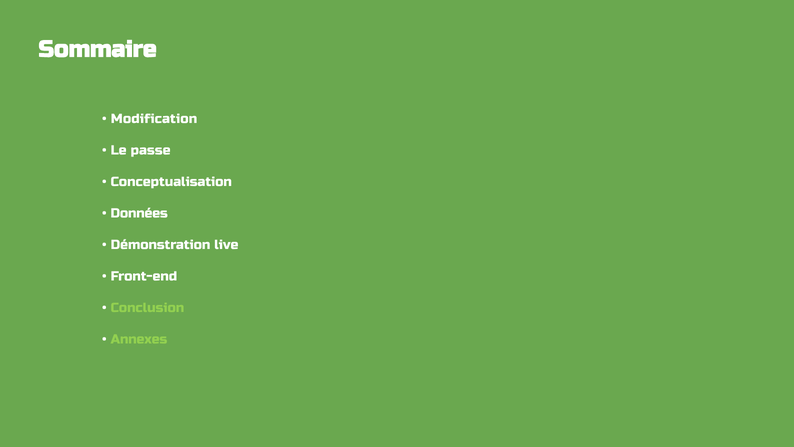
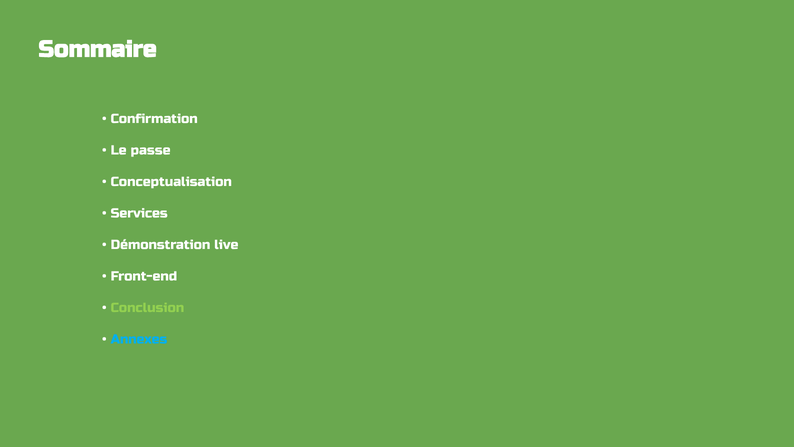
Modification: Modification -> Confirmation
Données: Données -> Services
Annexes colour: light green -> light blue
